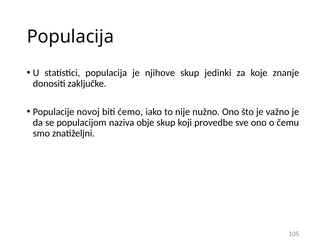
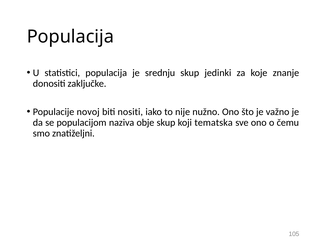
njihove: njihove -> srednju
ćemo: ćemo -> nositi
provedbe: provedbe -> tematska
